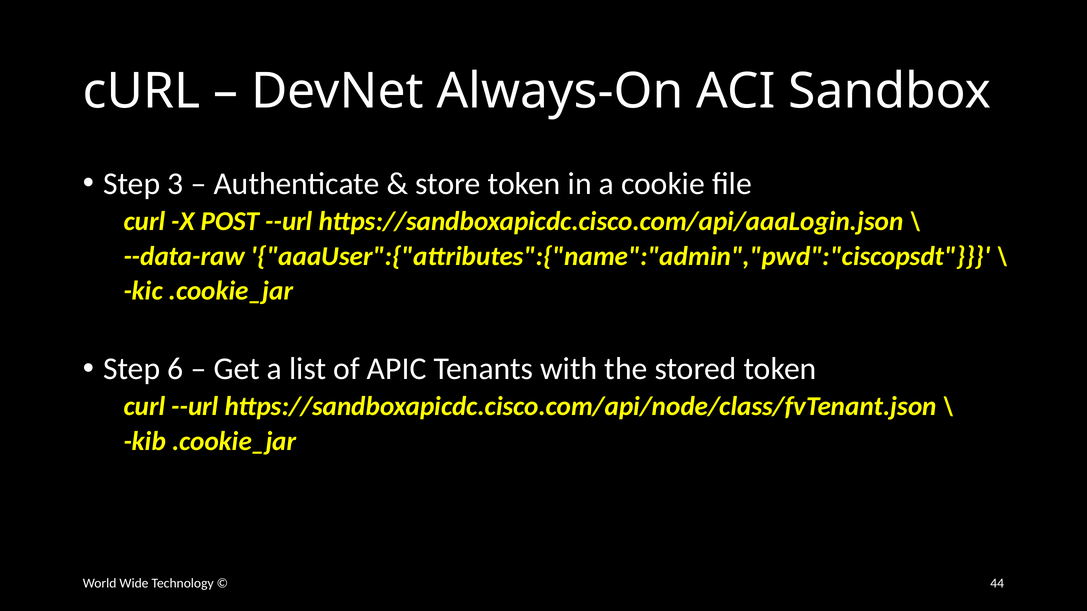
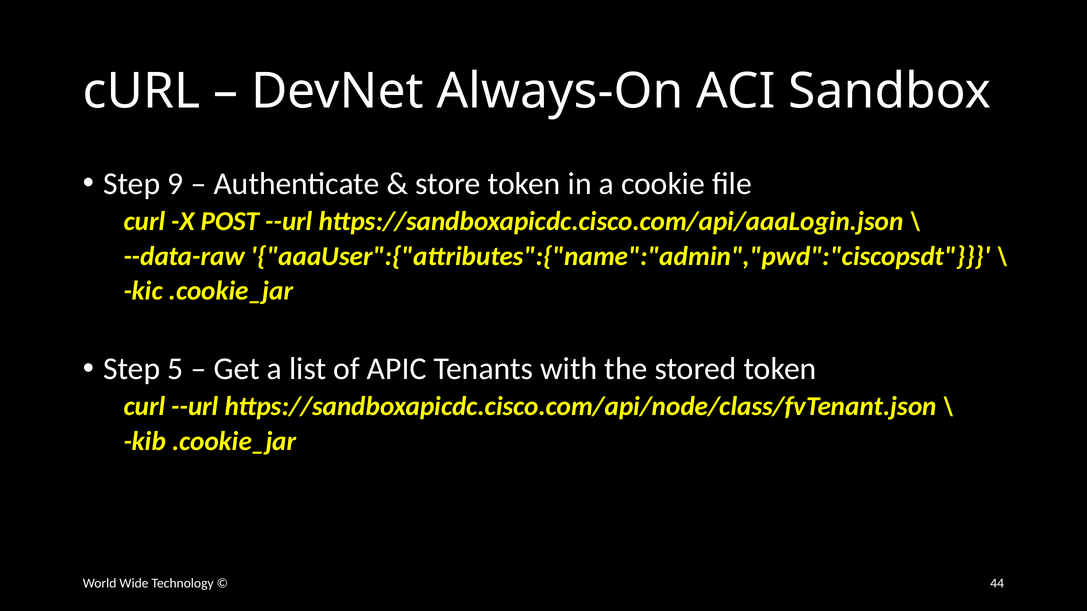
3: 3 -> 9
6: 6 -> 5
